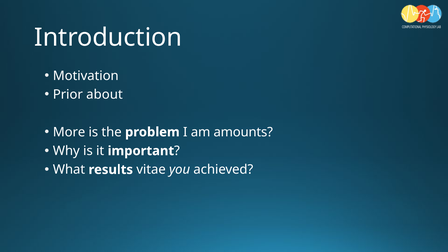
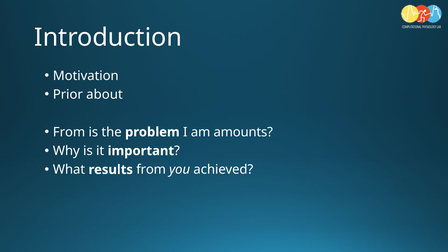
More at (69, 132): More -> From
results vitae: vitae -> from
